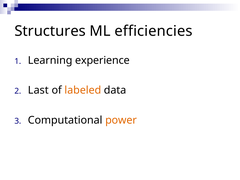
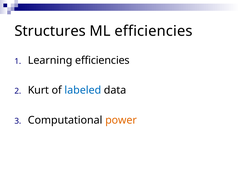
Learning experience: experience -> efficiencies
Last: Last -> Kurt
labeled colour: orange -> blue
